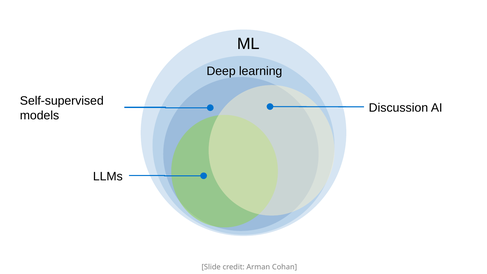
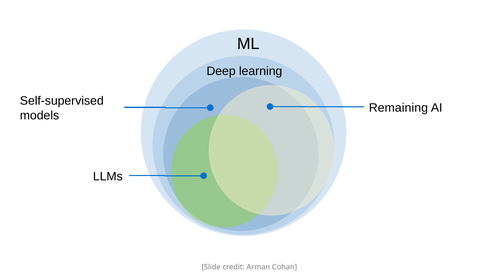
Discussion: Discussion -> Remaining
